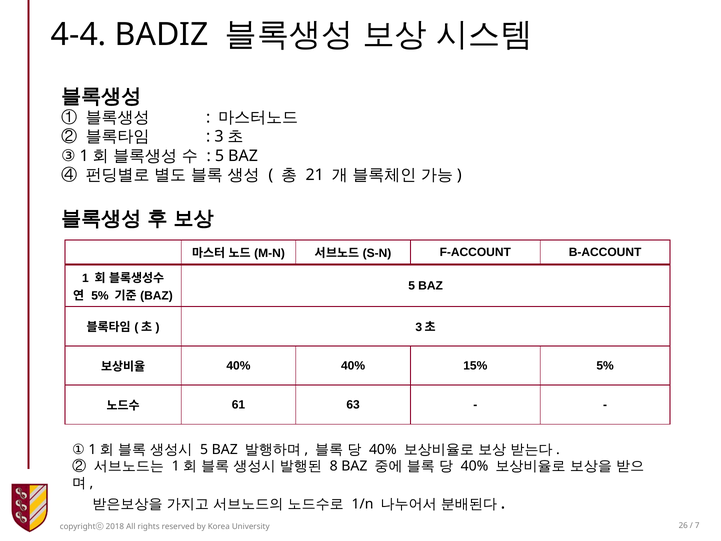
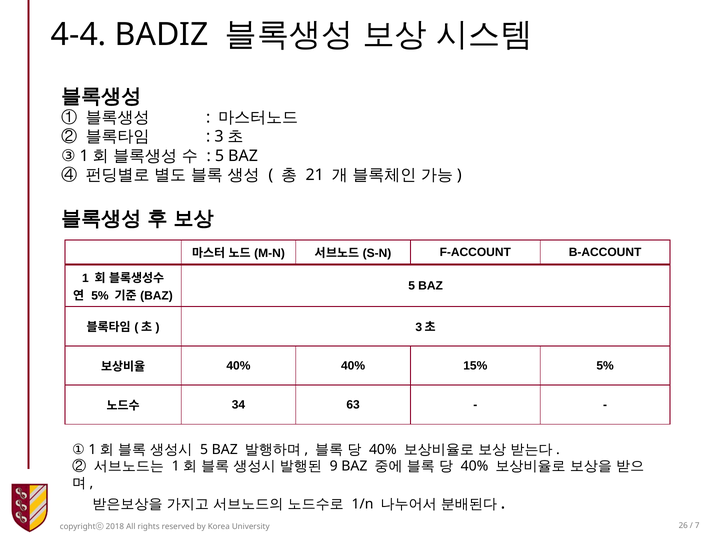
61: 61 -> 34
8: 8 -> 9
